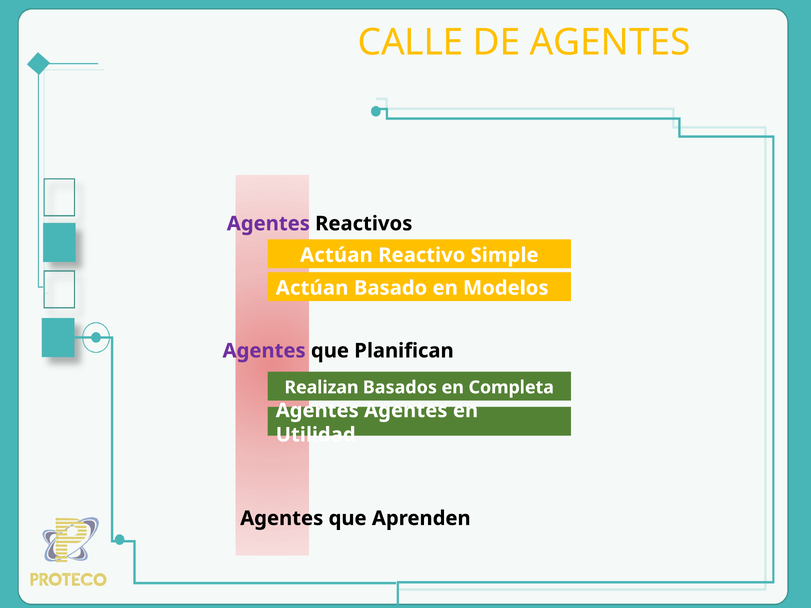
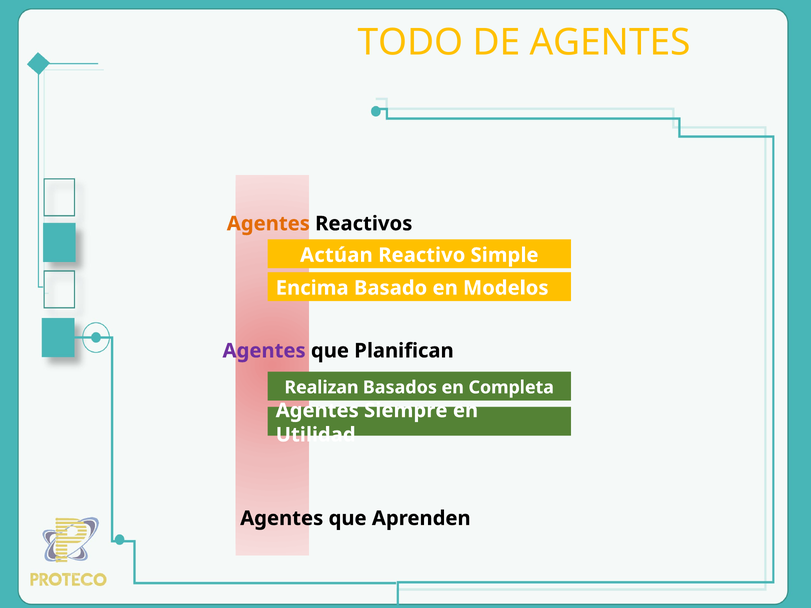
CALLE: CALLE -> TODO
Agentes at (268, 224) colour: purple -> orange
Actúan at (312, 288): Actúan -> Encima
Agentes Agentes: Agentes -> Siempre
